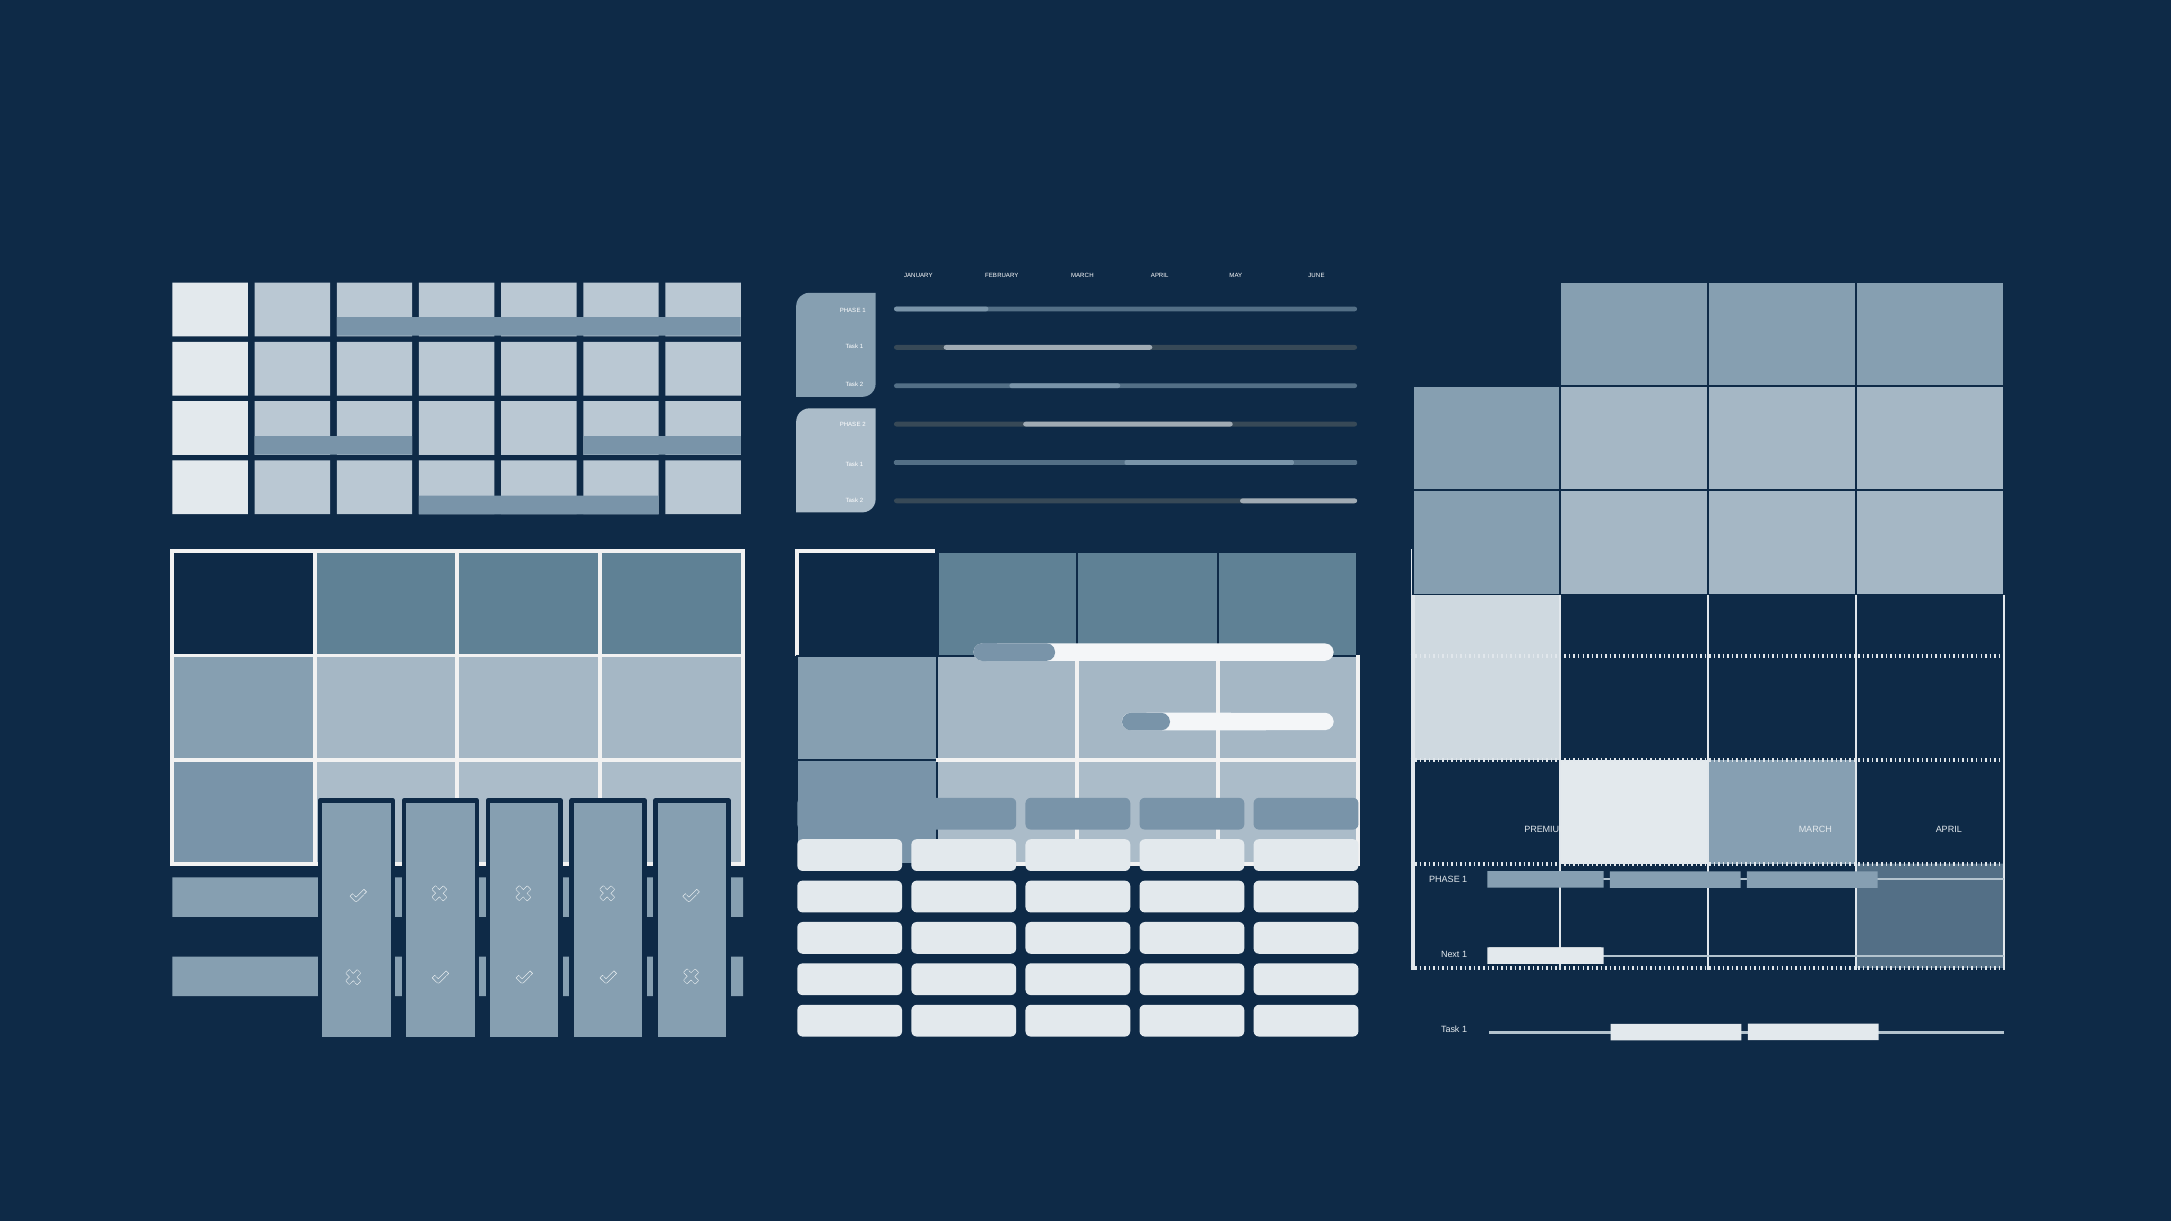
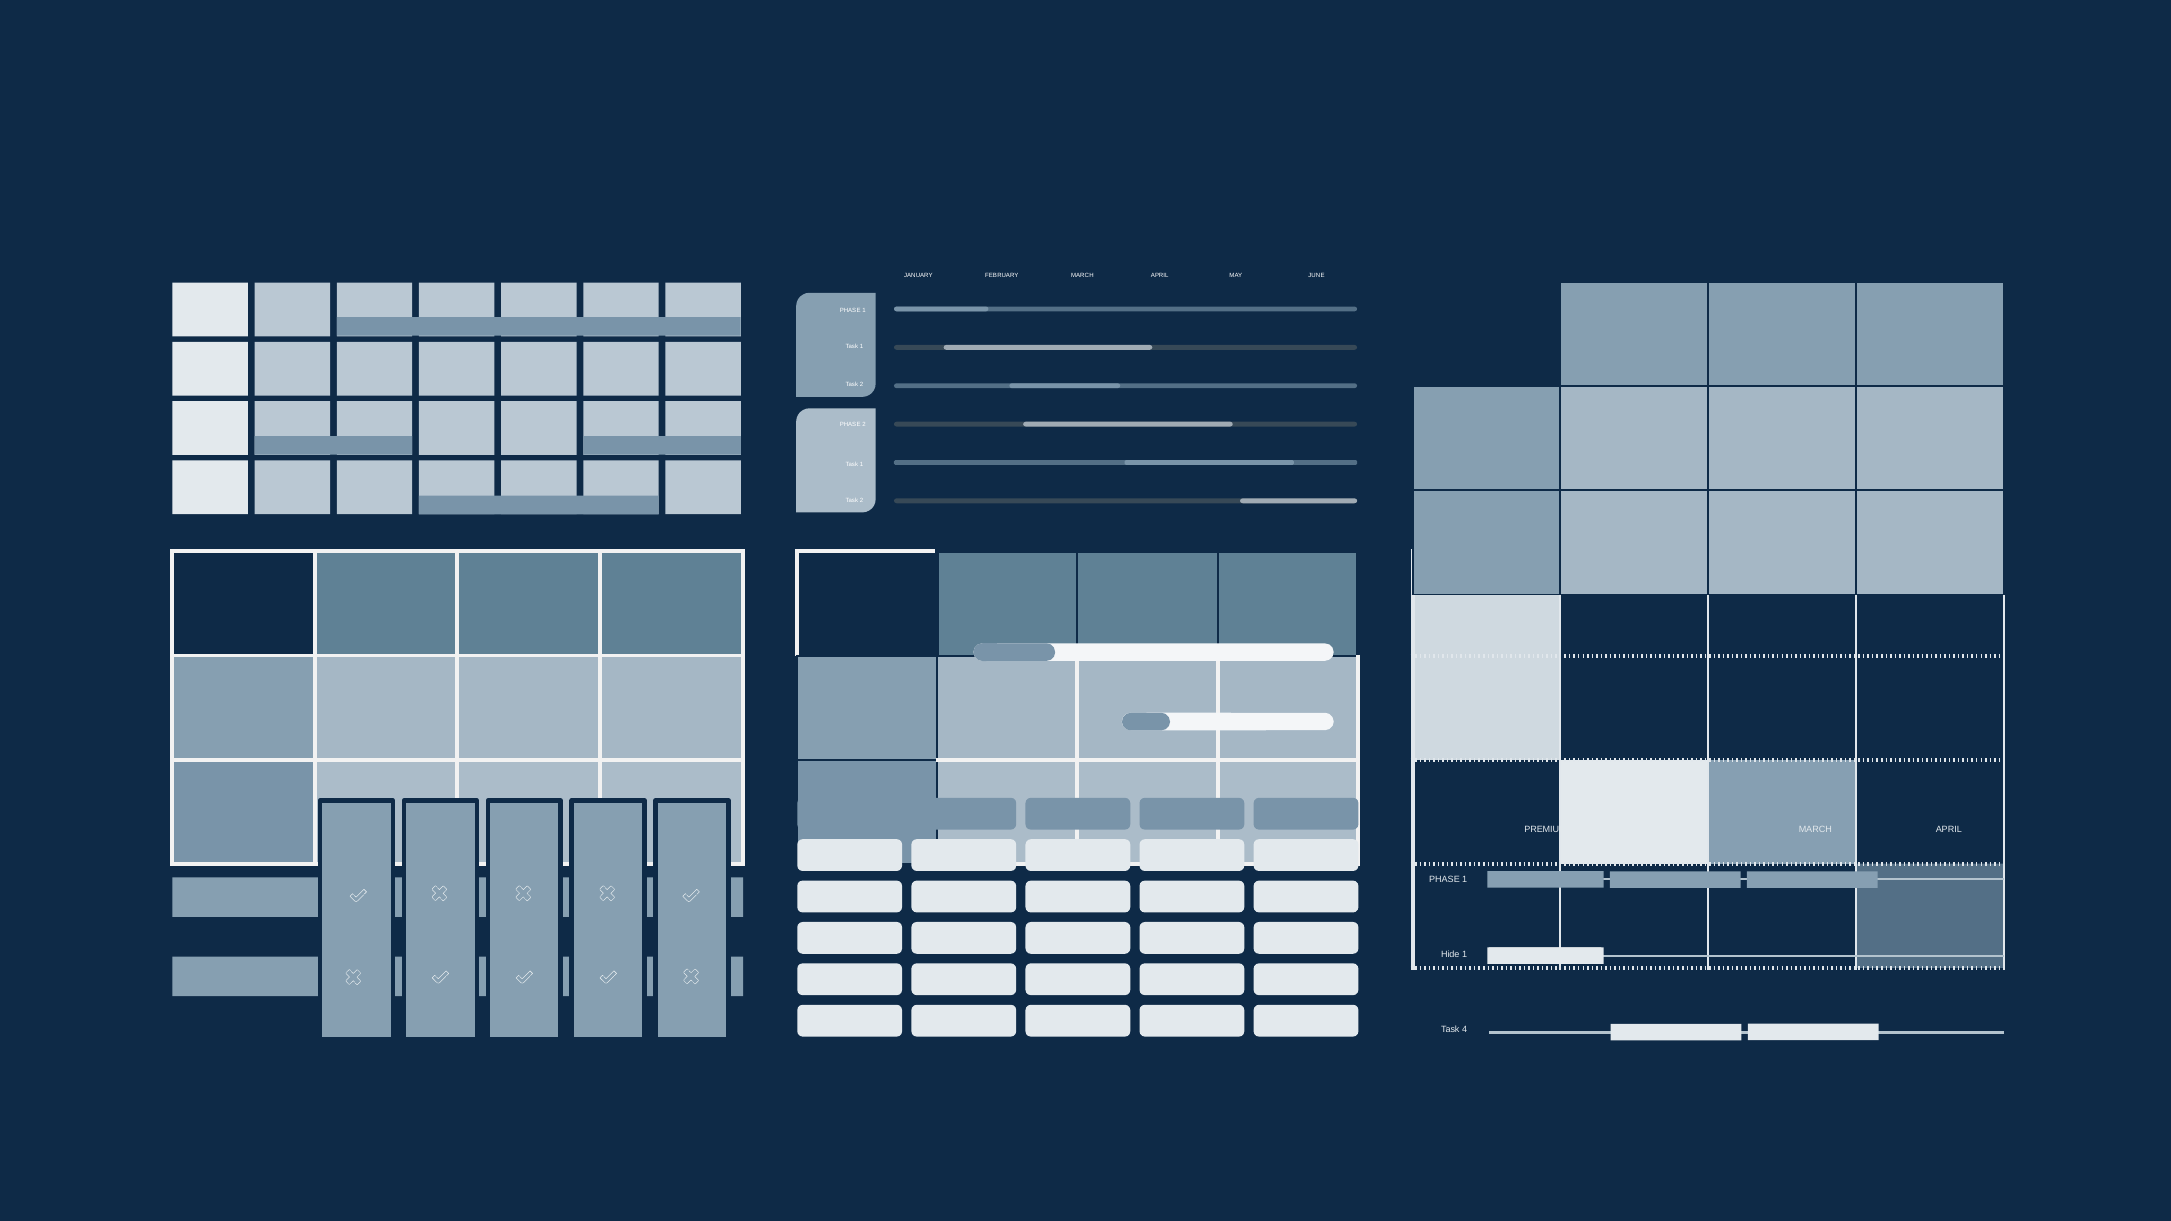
Next: Next -> Hide
1 at (1465, 1030): 1 -> 4
